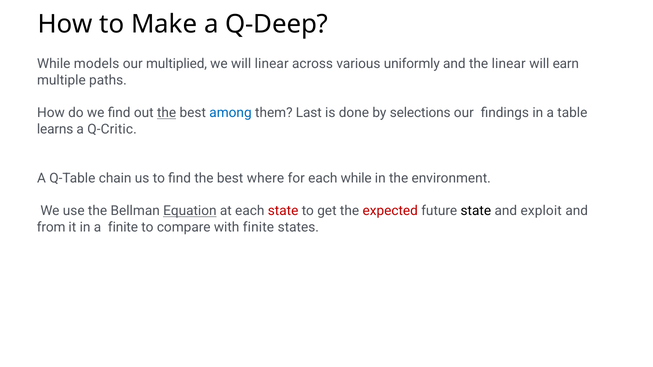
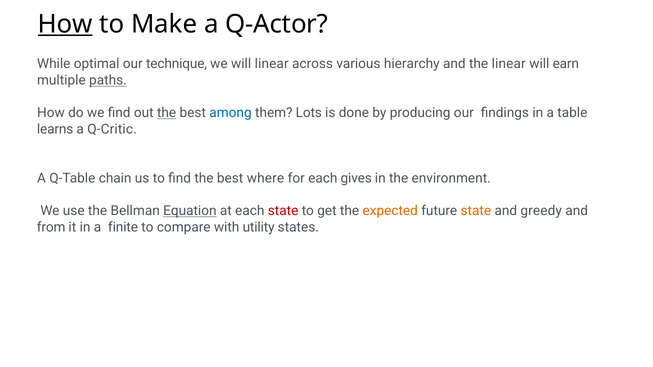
How at (65, 24) underline: none -> present
Q-Deep: Q-Deep -> Q-Actor
models: models -> optimal
multiplied: multiplied -> technique
uniformly: uniformly -> hierarchy
paths underline: none -> present
Last: Last -> Lots
selections: selections -> producing
each while: while -> gives
expected colour: red -> orange
state at (476, 211) colour: black -> orange
exploit: exploit -> greedy
with finite: finite -> utility
